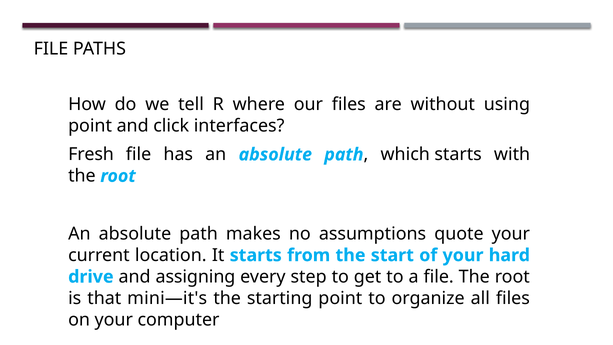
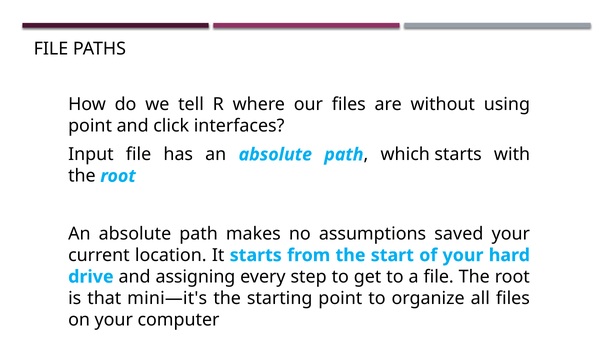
Fresh: Fresh -> Input
quote: quote -> saved
